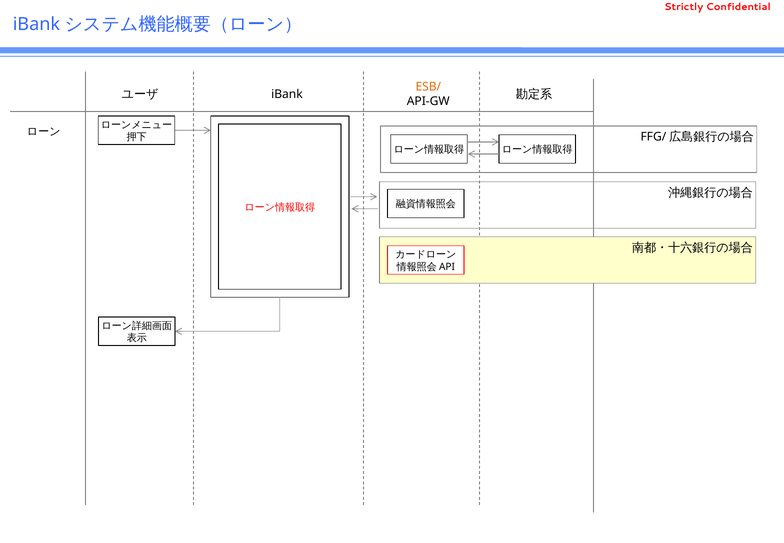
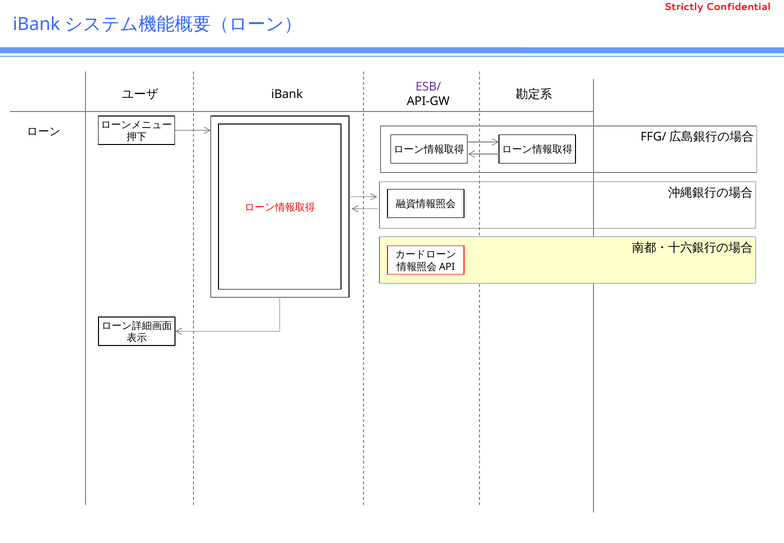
ESB/ colour: orange -> purple
